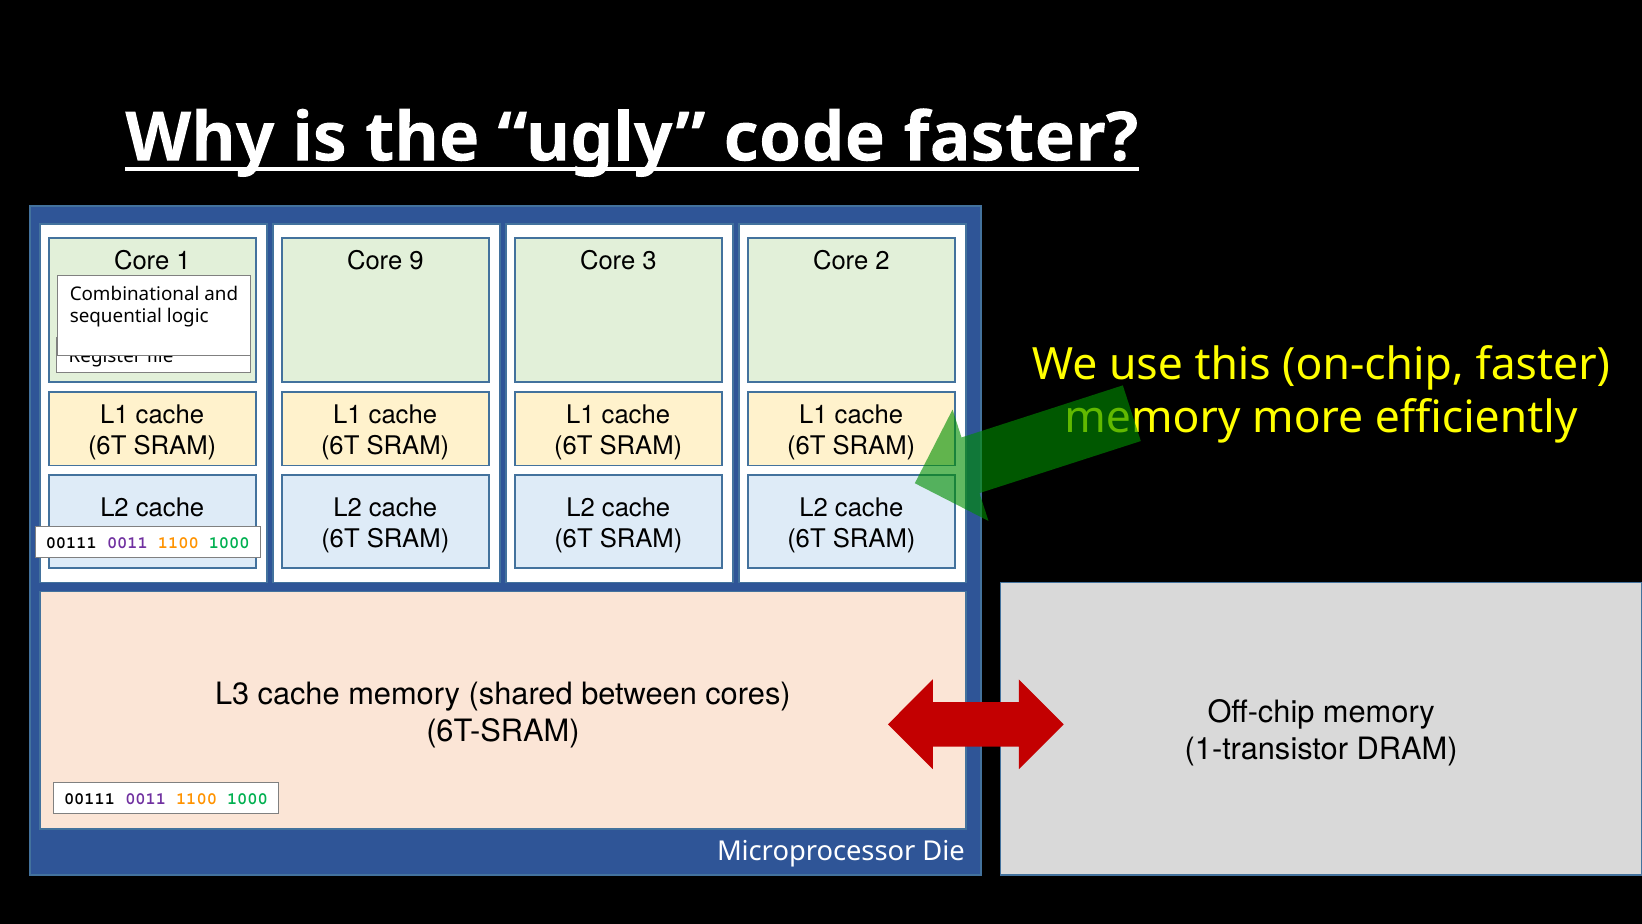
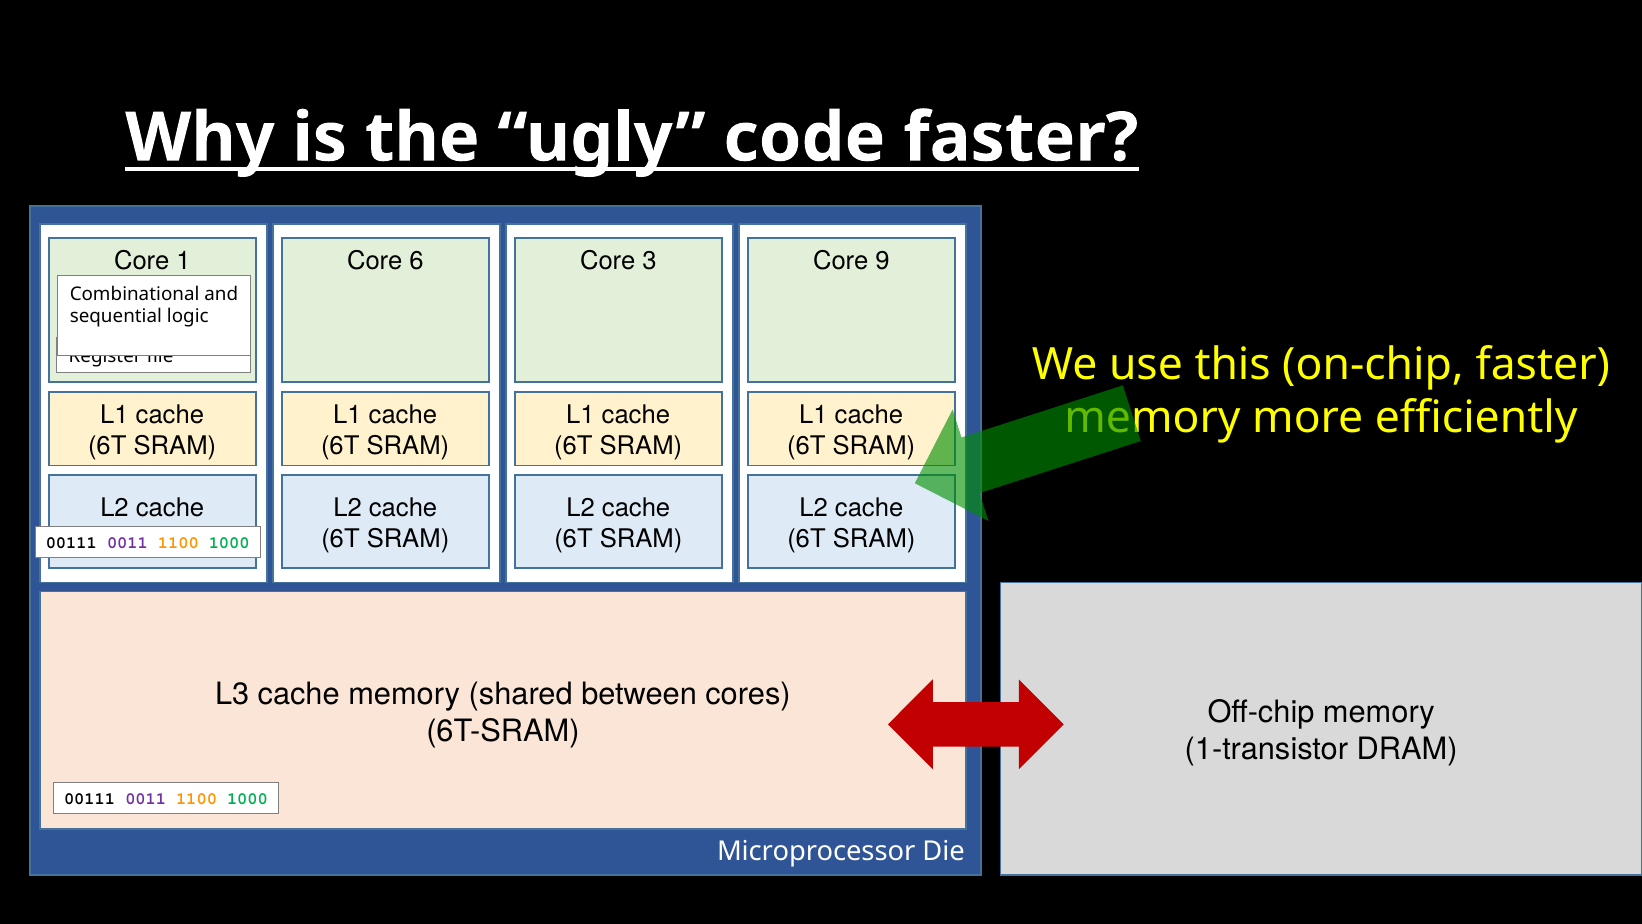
9: 9 -> 6
2: 2 -> 9
